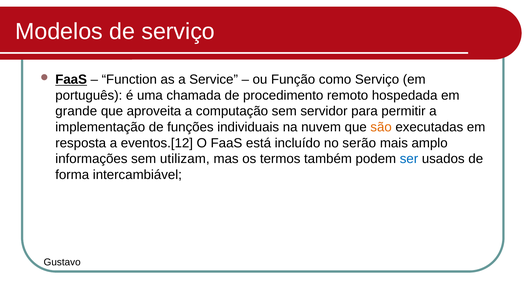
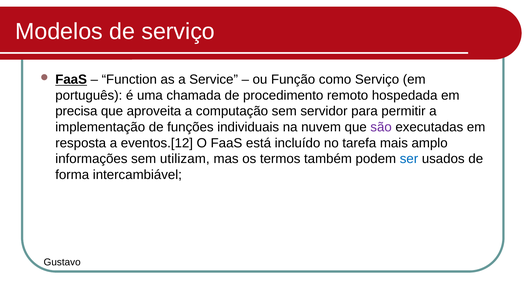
grande: grande -> precisa
são colour: orange -> purple
serão: serão -> tarefa
